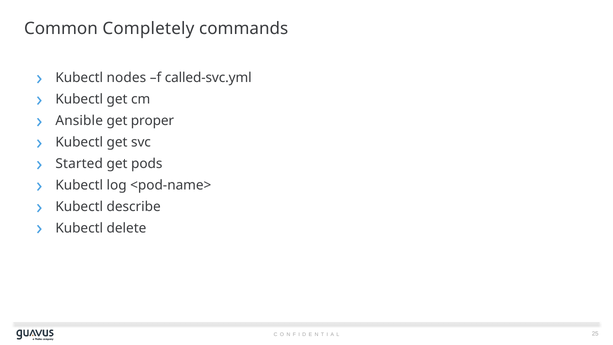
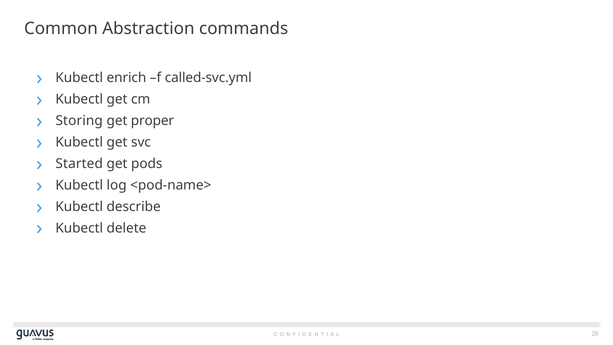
Completely: Completely -> Abstraction
nodes: nodes -> enrich
Ansible: Ansible -> Storing
